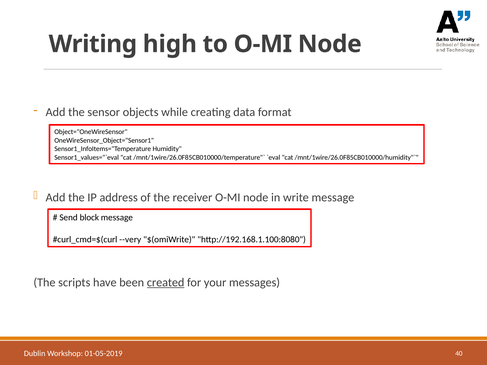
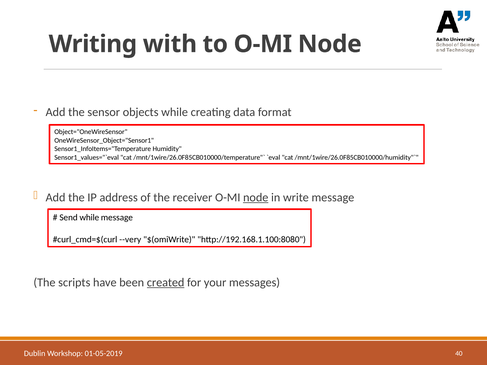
high: high -> with
node at (256, 197) underline: none -> present
Send block: block -> while
